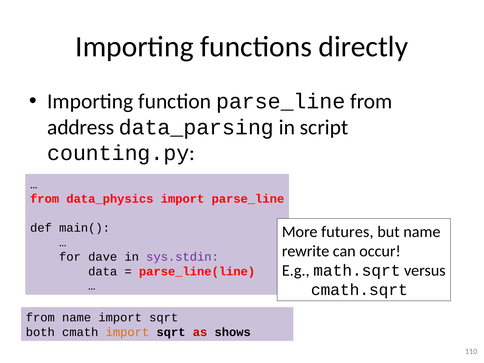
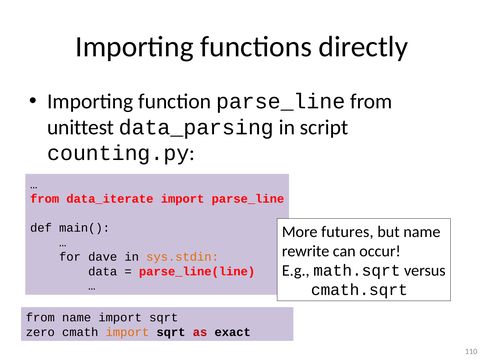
address: address -> unittest
data_physics: data_physics -> data_iterate
sys.stdin colour: purple -> orange
both: both -> zero
shows: shows -> exact
